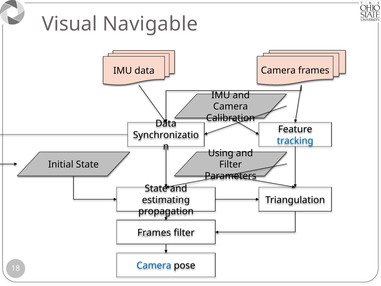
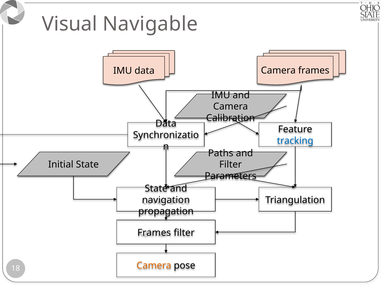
Using: Using -> Paths
estimating: estimating -> navigation
Camera at (154, 265) colour: blue -> orange
